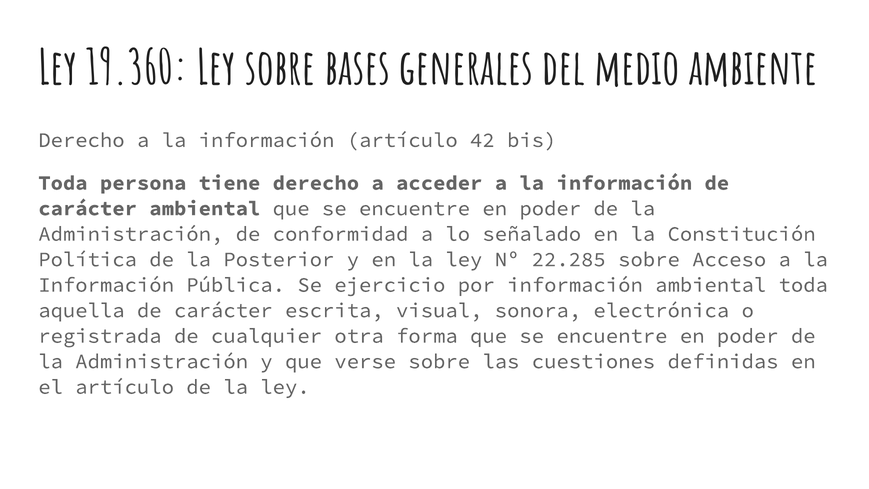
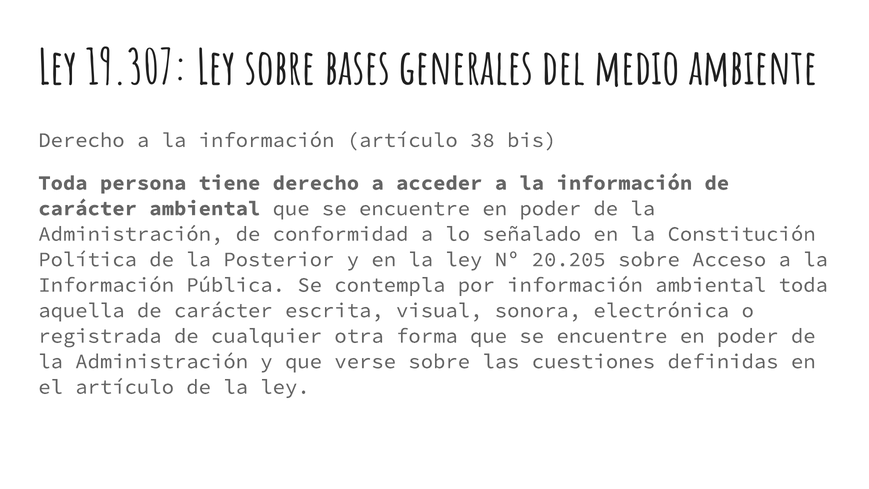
19.360: 19.360 -> 19.307
42: 42 -> 38
22.285: 22.285 -> 20.205
ejercicio: ejercicio -> contempla
